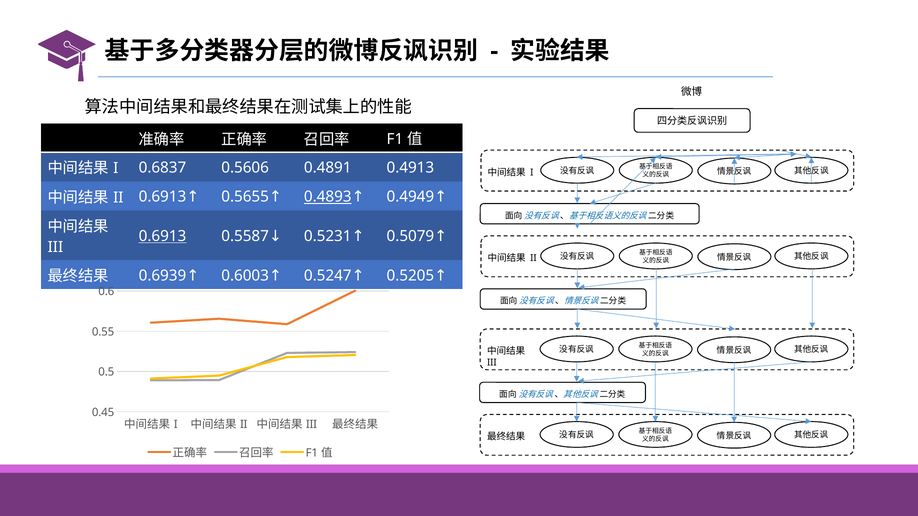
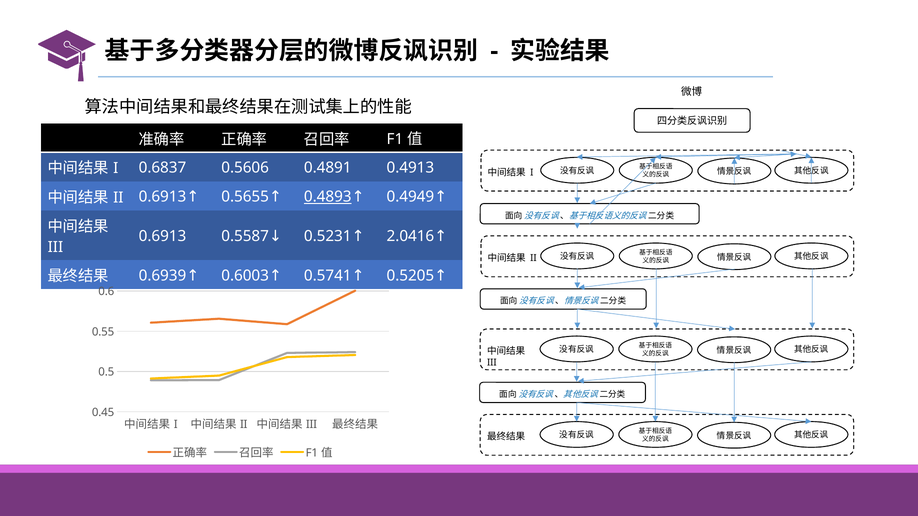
0.6913 at (162, 236) underline: present -> none
0.5079: 0.5079 -> 2.0416
0.5247: 0.5247 -> 0.5741
